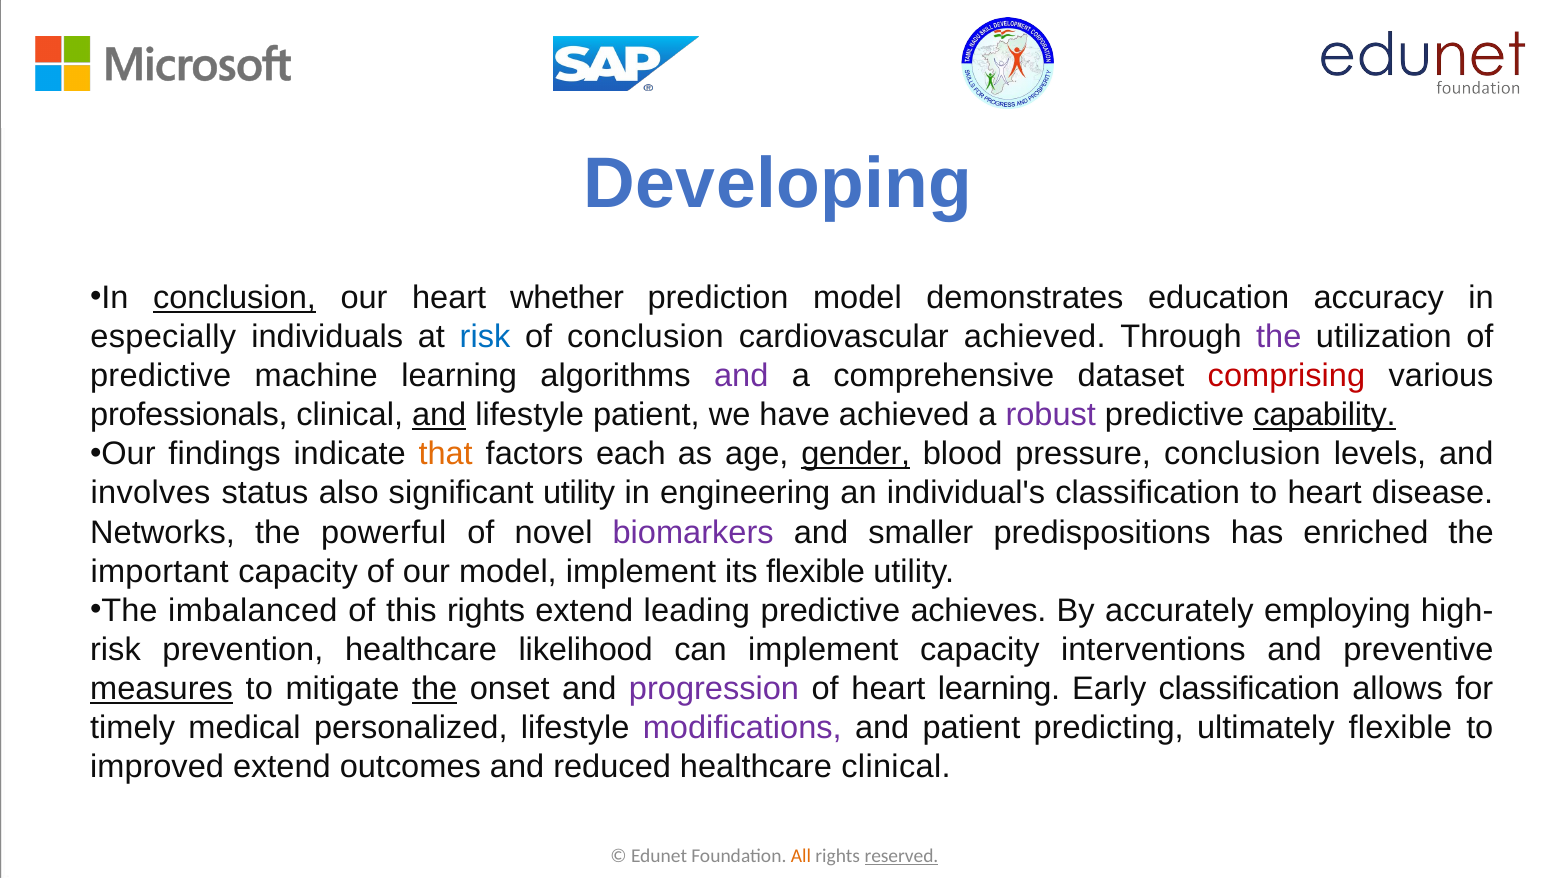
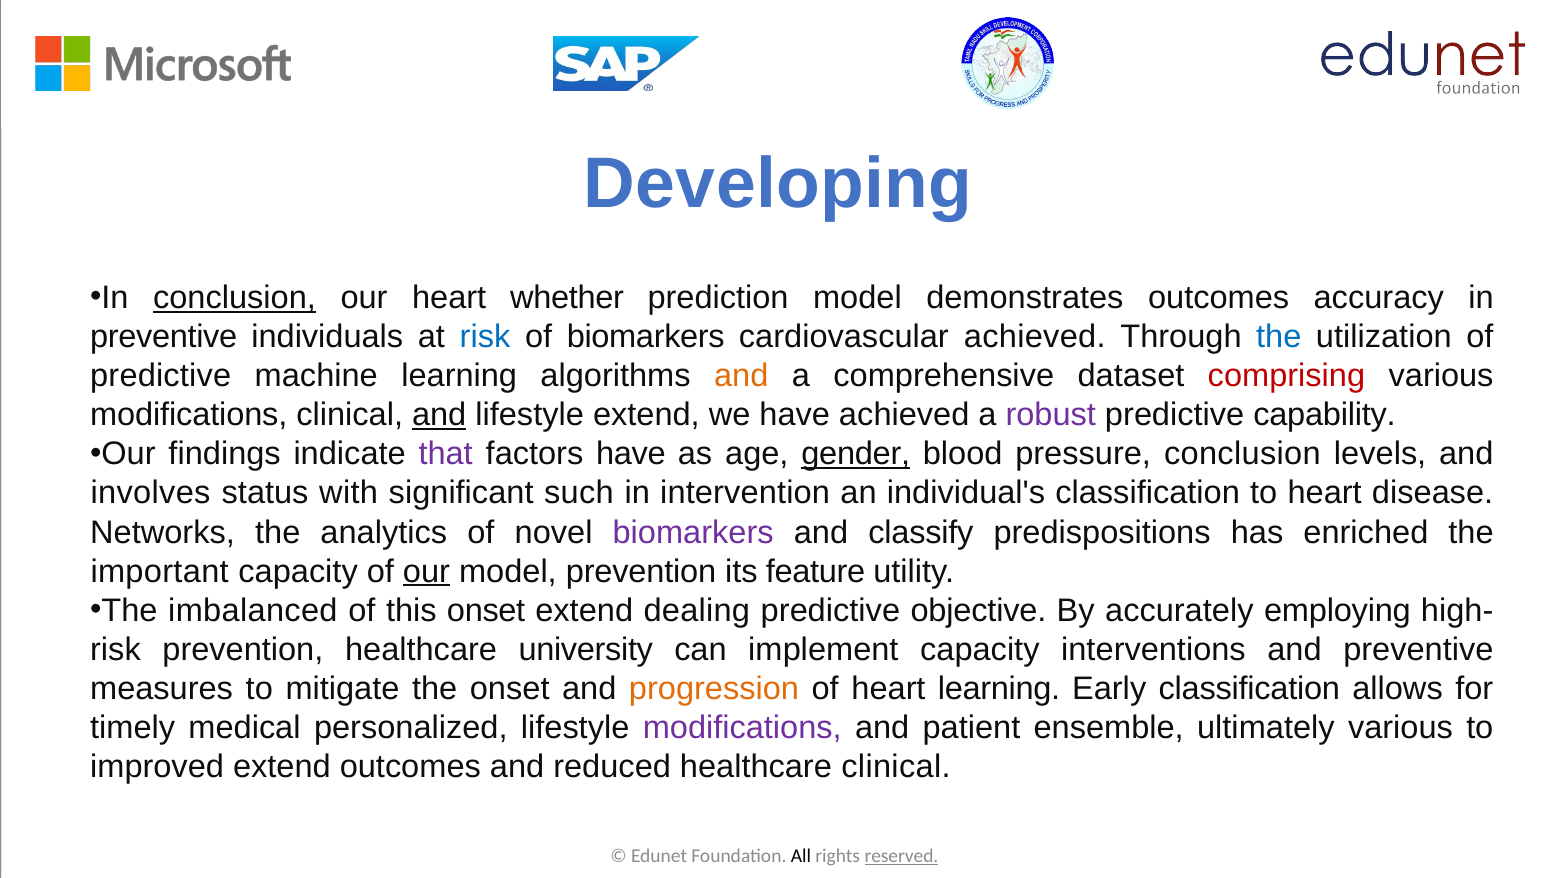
demonstrates education: education -> outcomes
especially at (163, 337): especially -> preventive
of conclusion: conclusion -> biomarkers
the at (1279, 337) colour: purple -> blue
and at (741, 376) colour: purple -> orange
professionals at (189, 415): professionals -> modifications
lifestyle patient: patient -> extend
capability underline: present -> none
that colour: orange -> purple
factors each: each -> have
also: also -> with
significant utility: utility -> such
engineering: engineering -> intervention
powerful: powerful -> analytics
smaller: smaller -> classify
our at (426, 571) underline: none -> present
model implement: implement -> prevention
its flexible: flexible -> feature
this rights: rights -> onset
leading: leading -> dealing
achieves: achieves -> objective
likelihood: likelihood -> university
measures underline: present -> none
the at (435, 689) underline: present -> none
progression colour: purple -> orange
predicting: predicting -> ensemble
ultimately flexible: flexible -> various
All colour: orange -> black
